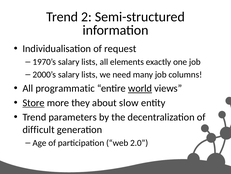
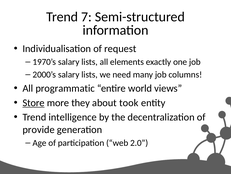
2: 2 -> 7
world underline: present -> none
slow: slow -> took
parameters: parameters -> intelligence
difficult: difficult -> provide
